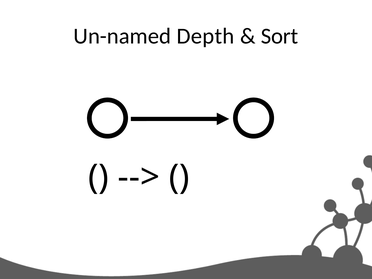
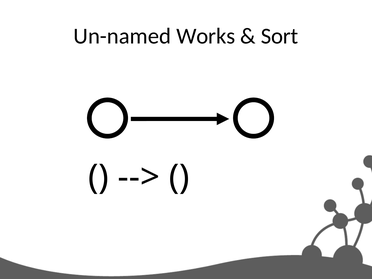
Depth: Depth -> Works
